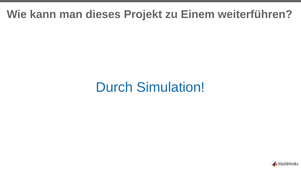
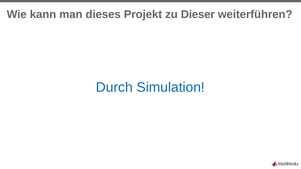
Einem: Einem -> Dieser
